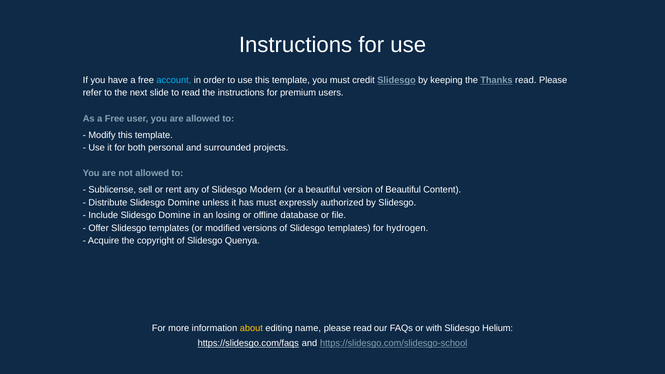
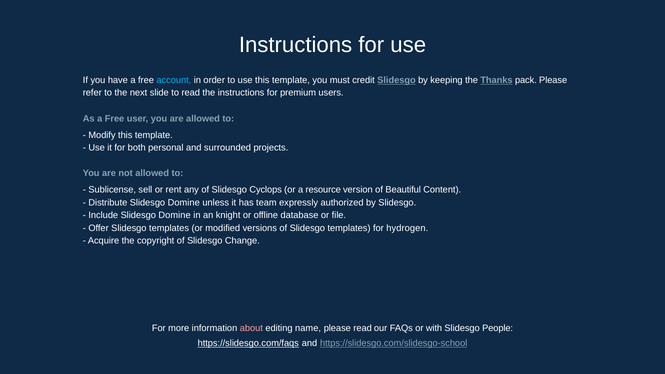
Thanks read: read -> pack
Modern: Modern -> Cyclops
a beautiful: beautiful -> resource
has must: must -> team
losing: losing -> knight
Quenya: Quenya -> Change
about colour: yellow -> pink
Helium: Helium -> People
